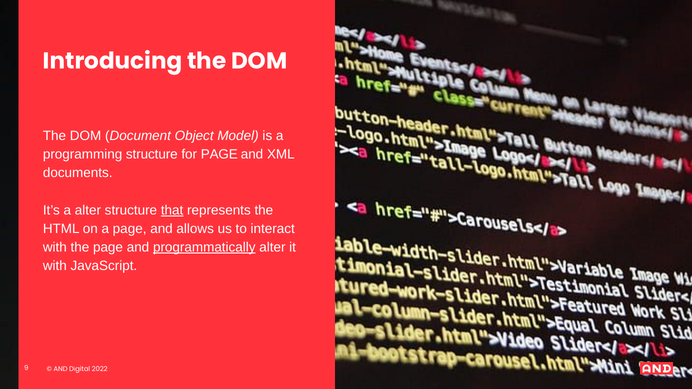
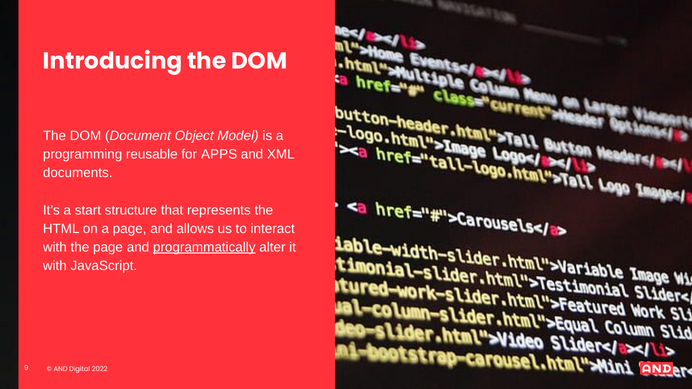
programming structure: structure -> reusable
for PAGE: PAGE -> APPS
a alter: alter -> start
that underline: present -> none
